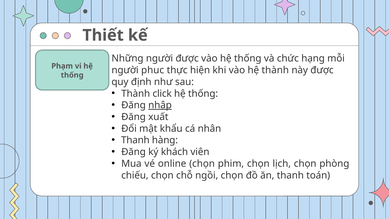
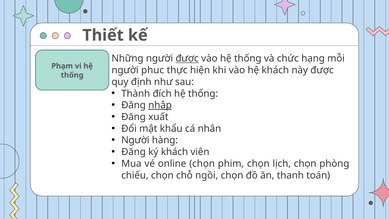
được at (187, 58) underline: none -> present
hệ thành: thành -> khách
click: click -> đích
Thanh at (135, 140): Thanh -> Người
